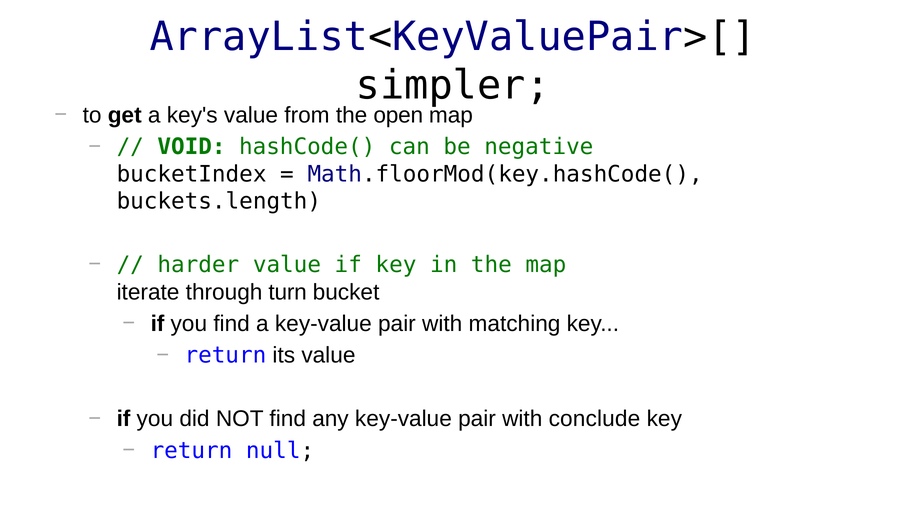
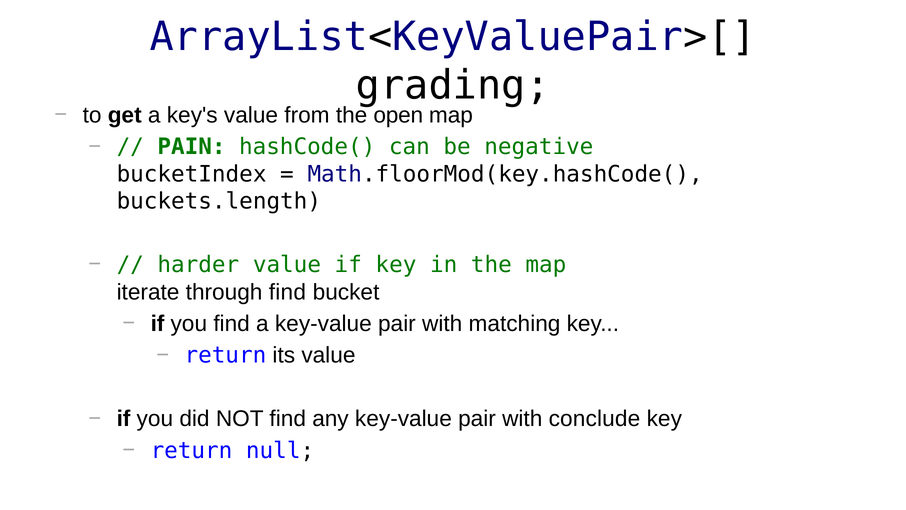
simpler: simpler -> grading
VOID: VOID -> PAIN
through turn: turn -> find
